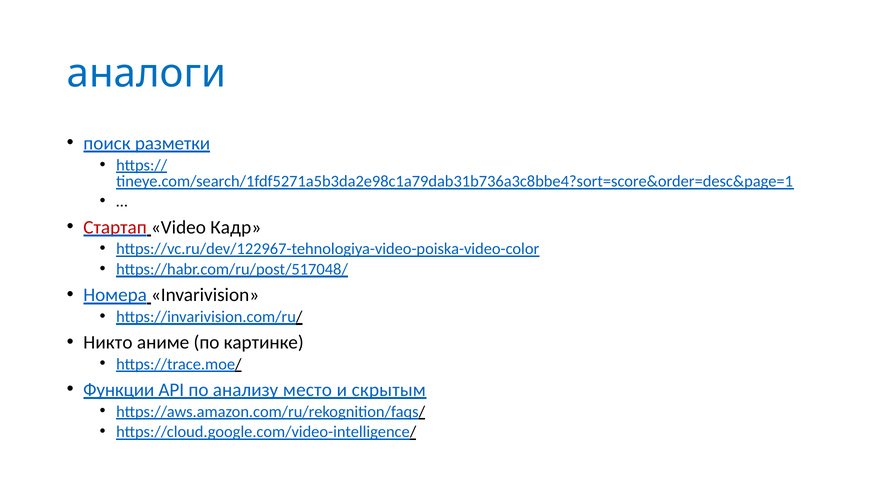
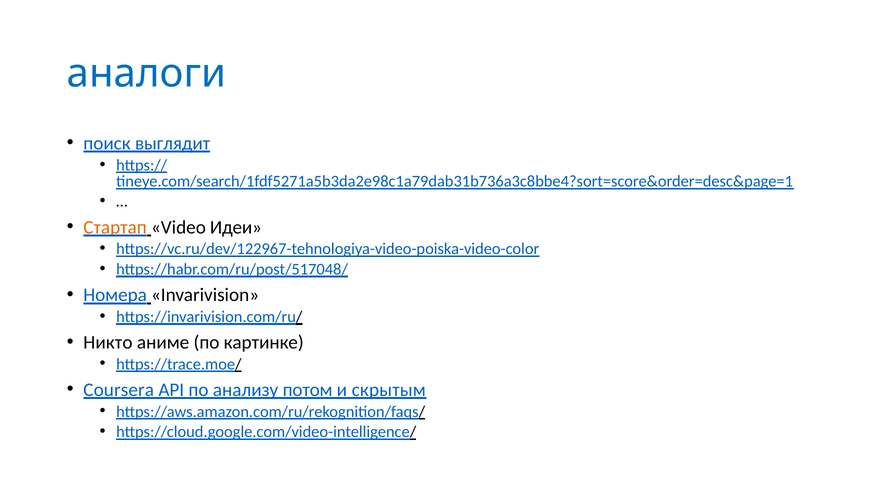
разметки: разметки -> выглядит
Стартап colour: red -> orange
Кадр: Кадр -> Идеи
Функции: Функции -> Coursera
место: место -> потом
